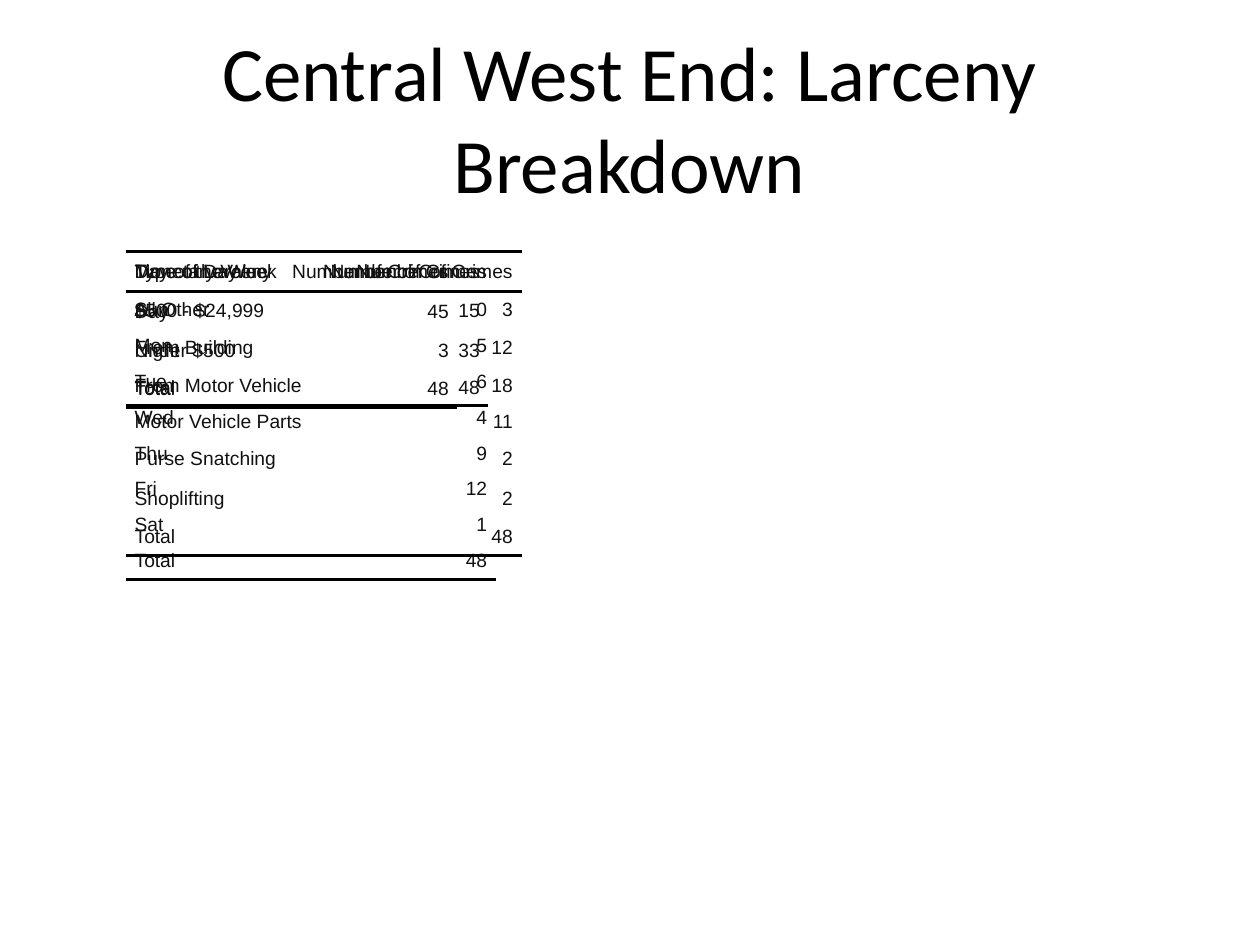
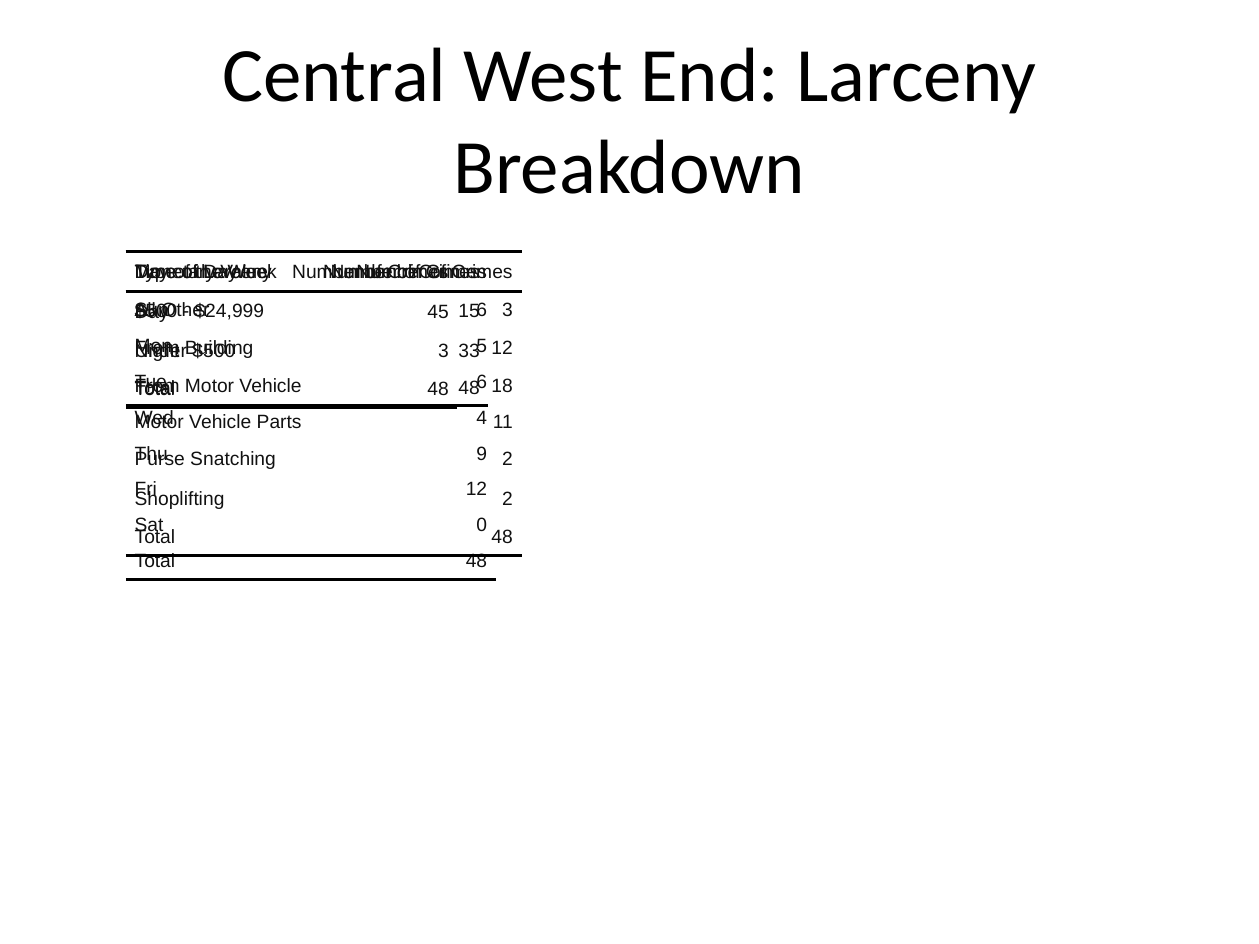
0 at (482, 310): 0 -> 6
1: 1 -> 0
